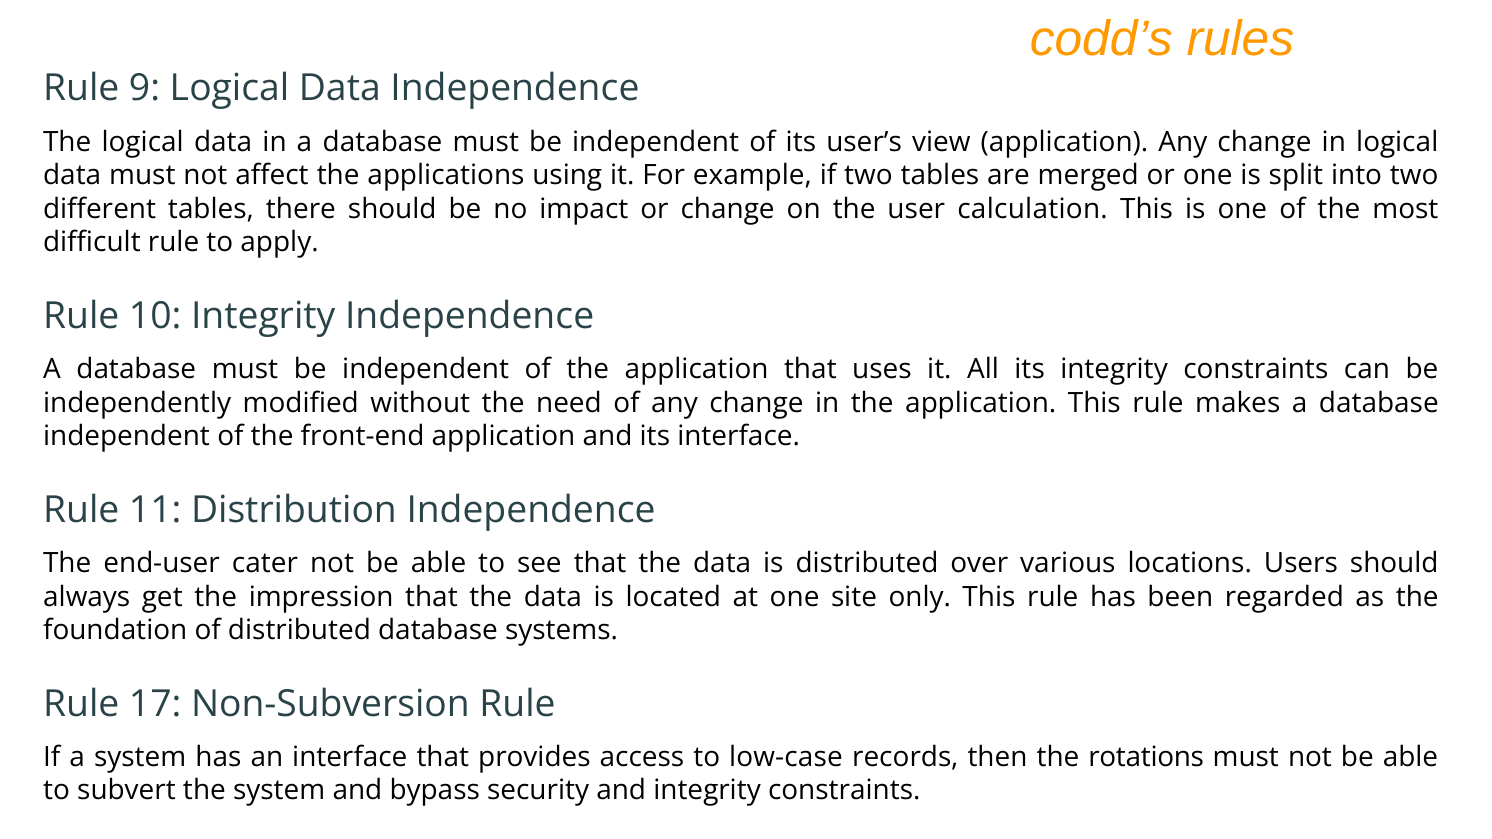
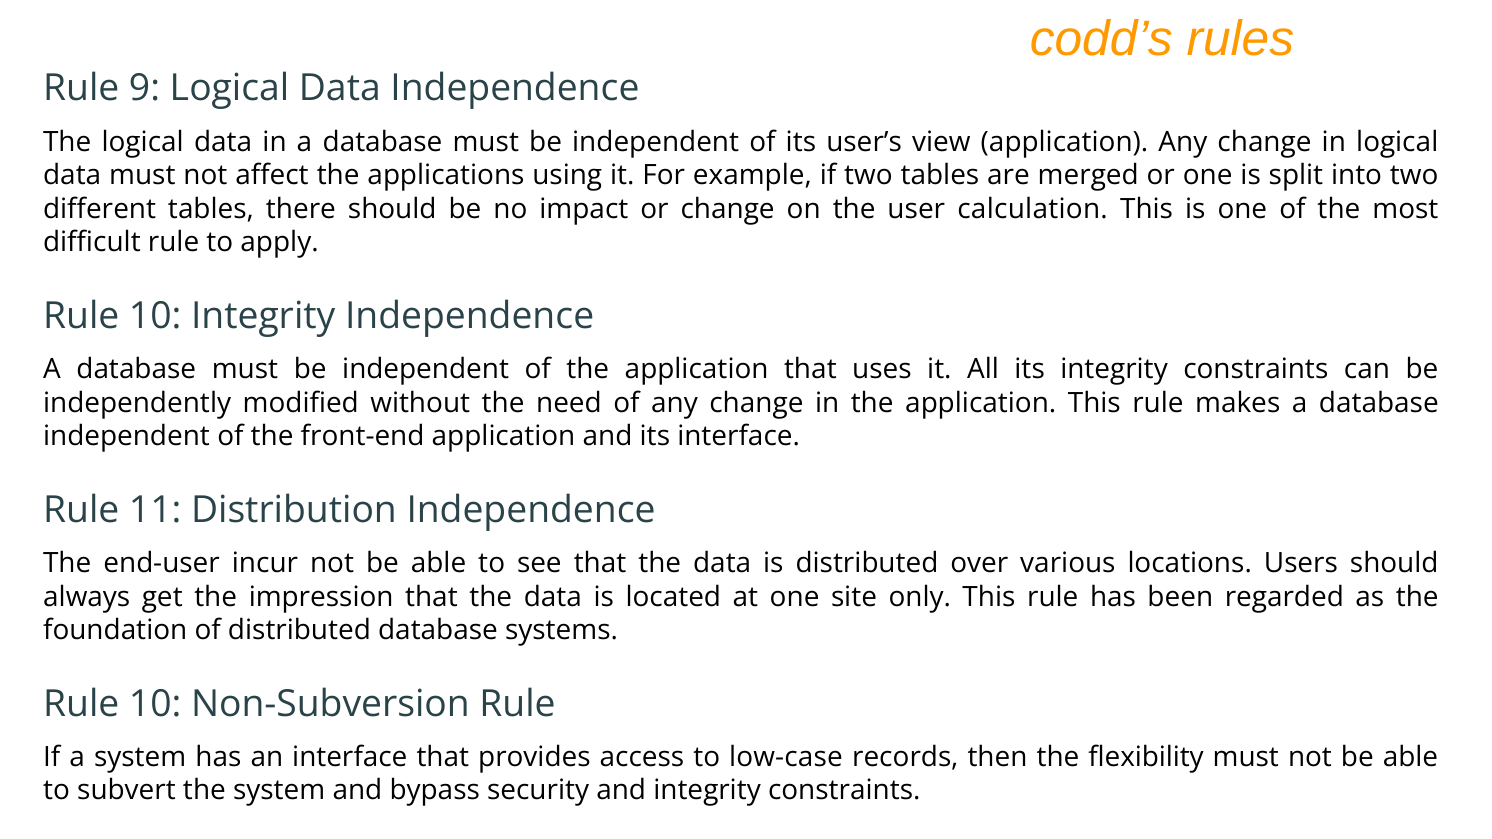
cater: cater -> incur
17 at (155, 704): 17 -> 10
rotations: rotations -> flexibility
